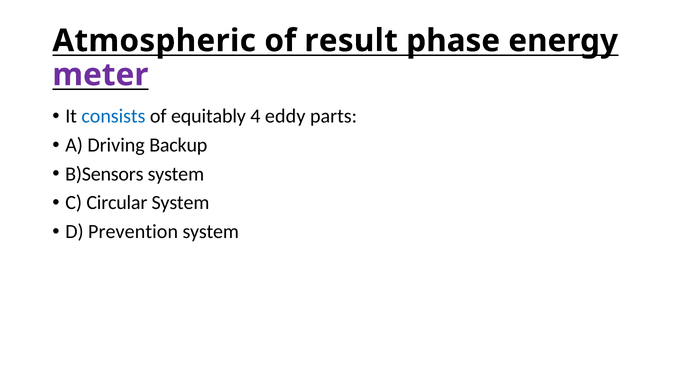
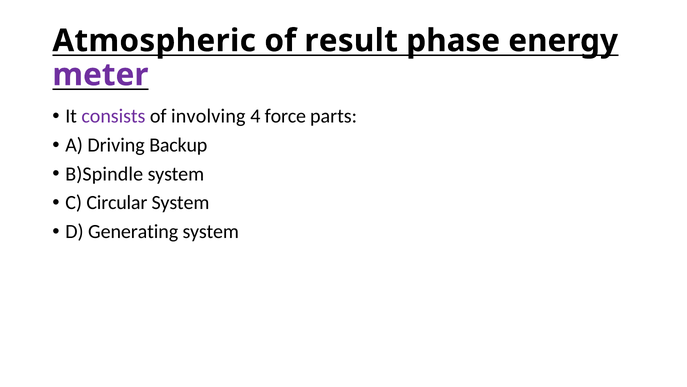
consists colour: blue -> purple
equitably: equitably -> involving
eddy: eddy -> force
B)Sensors: B)Sensors -> B)Spindle
Prevention: Prevention -> Generating
